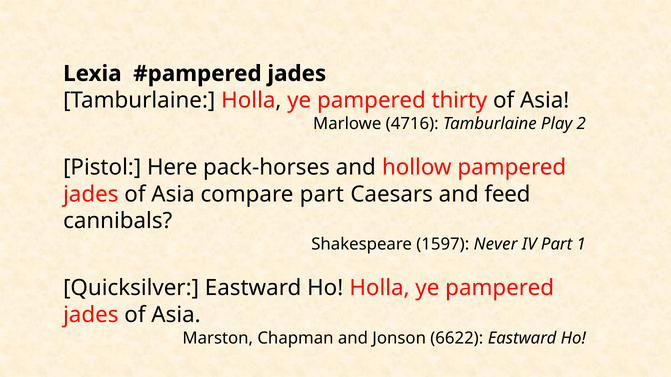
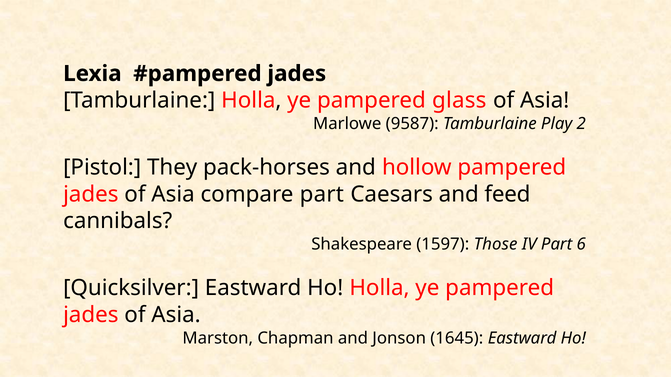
thirty: thirty -> glass
4716: 4716 -> 9587
Here: Here -> They
Never: Never -> Those
1: 1 -> 6
6622: 6622 -> 1645
